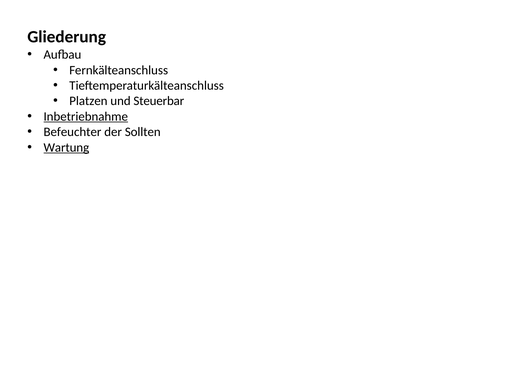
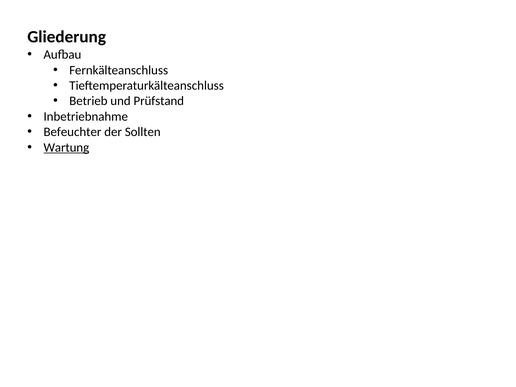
Platzen: Platzen -> Betrieb
Steuerbar: Steuerbar -> Prüfstand
Inbetriebnahme underline: present -> none
